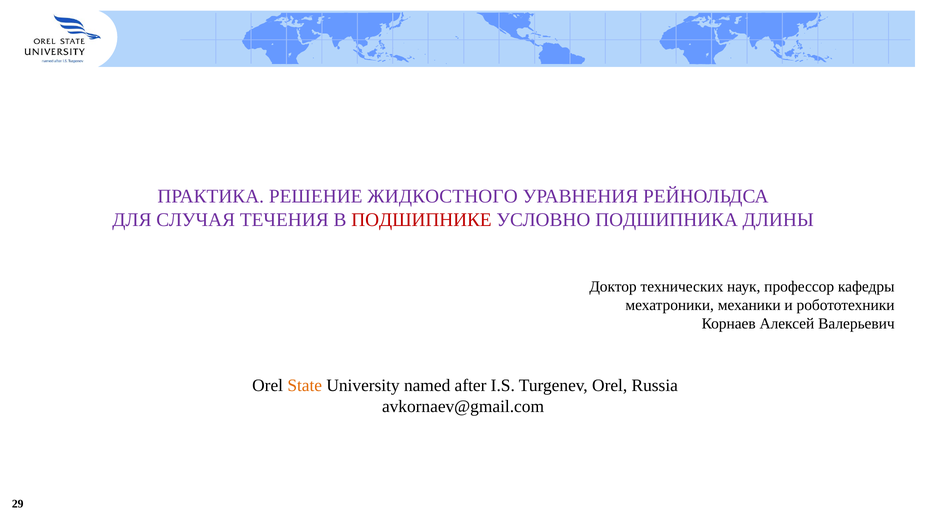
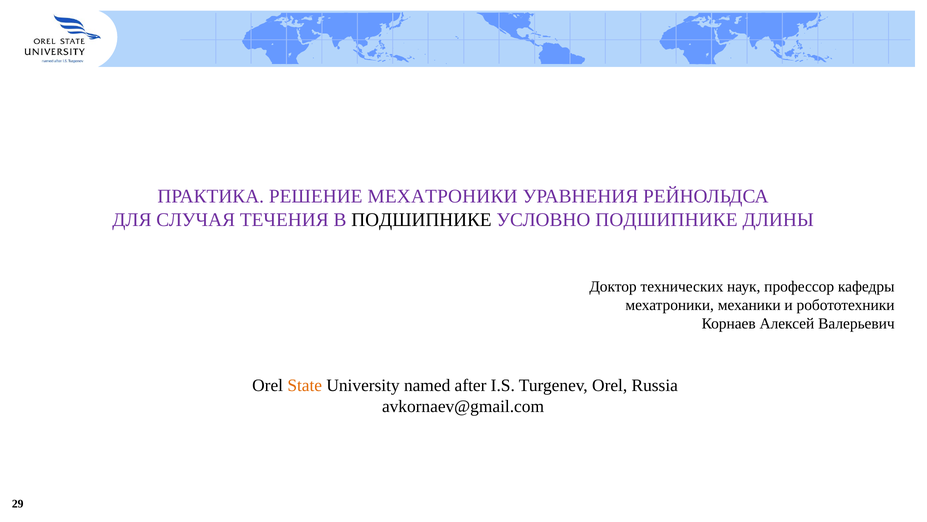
РЕШЕНИЕ ЖИДКОСТНОГО: ЖИДКОСТНОГО -> МЕХАТРОНИКИ
ПОДШИПНИКЕ at (421, 219) colour: red -> black
УСЛОВНО ПОДШИПНИКА: ПОДШИПНИКА -> ПОДШИПНИКЕ
